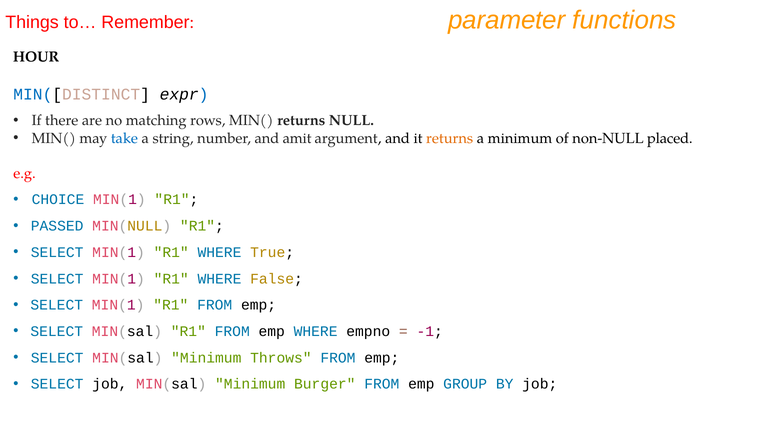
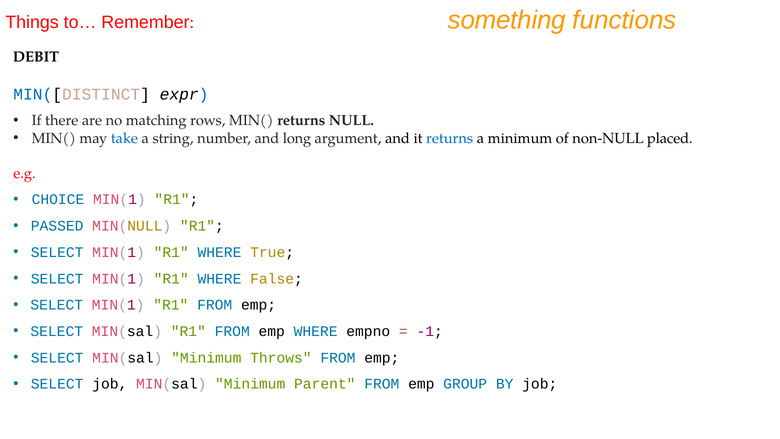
parameter: parameter -> something
HOUR: HOUR -> DEBIT
amit: amit -> long
returns at (450, 138) colour: orange -> blue
Burger: Burger -> Parent
